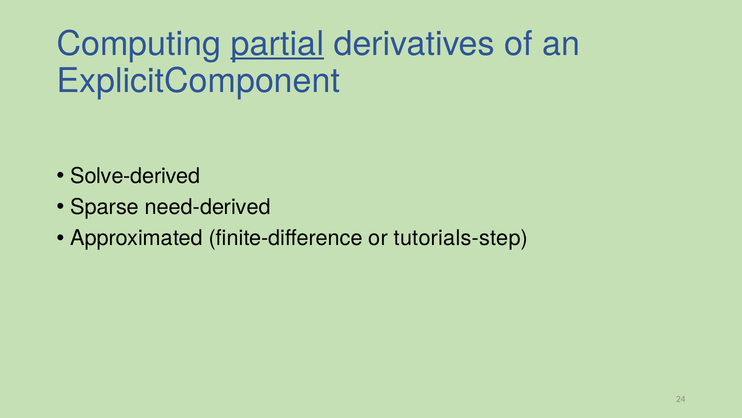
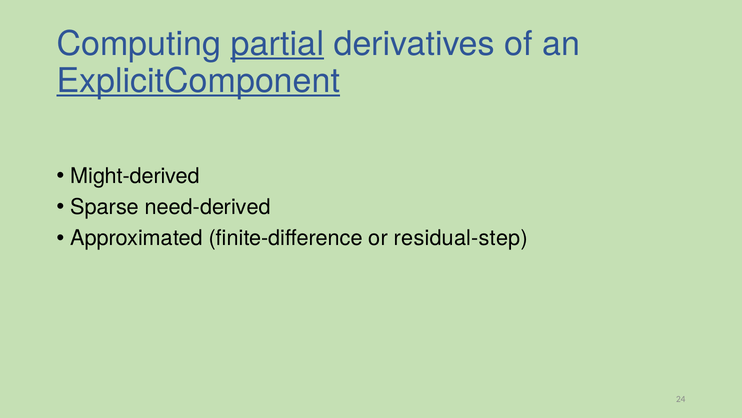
ExplicitComponent underline: none -> present
Solve-derived: Solve-derived -> Might-derived
tutorials-step: tutorials-step -> residual-step
